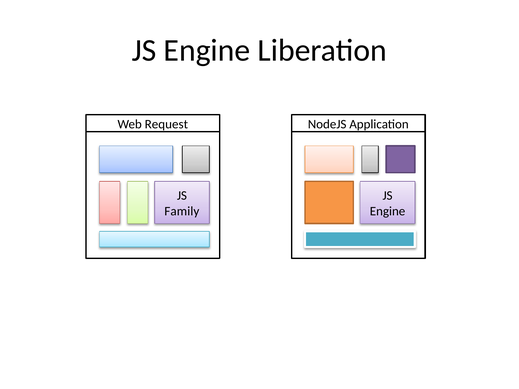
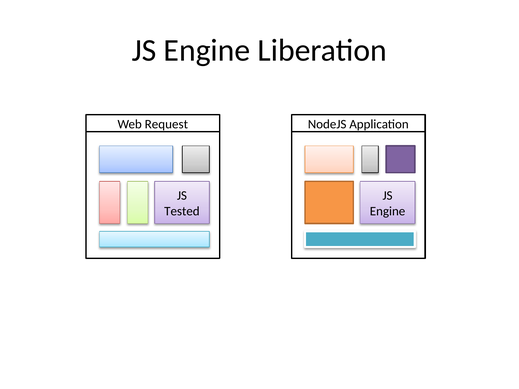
Family: Family -> Tested
